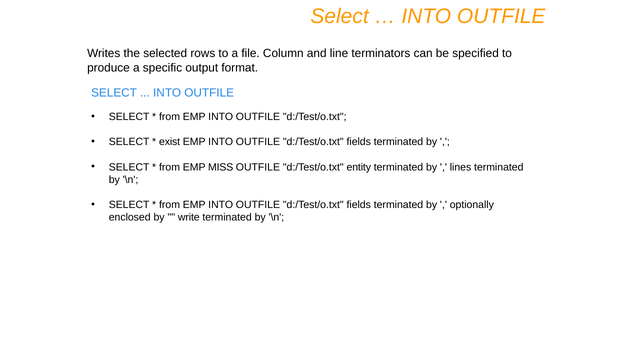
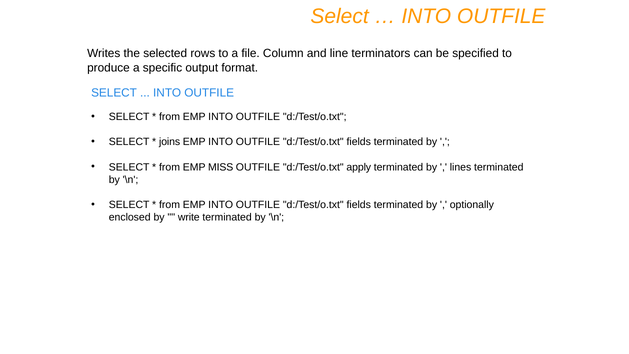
exist: exist -> joins
entity: entity -> apply
